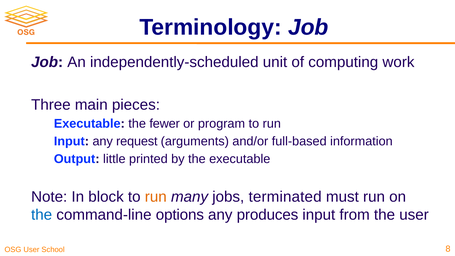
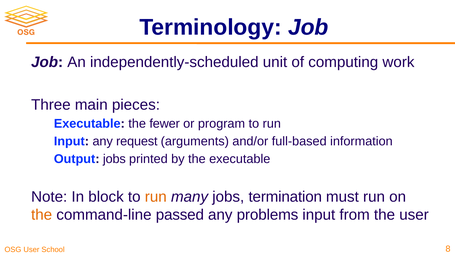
Output little: little -> jobs
terminated: terminated -> termination
the at (42, 215) colour: blue -> orange
options: options -> passed
produces: produces -> problems
